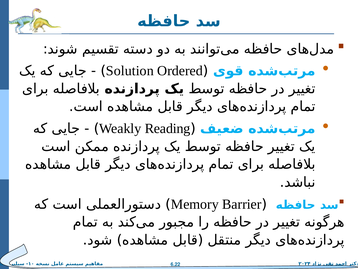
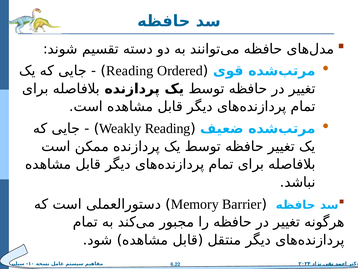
Solution at (130, 71): Solution -> Reading
